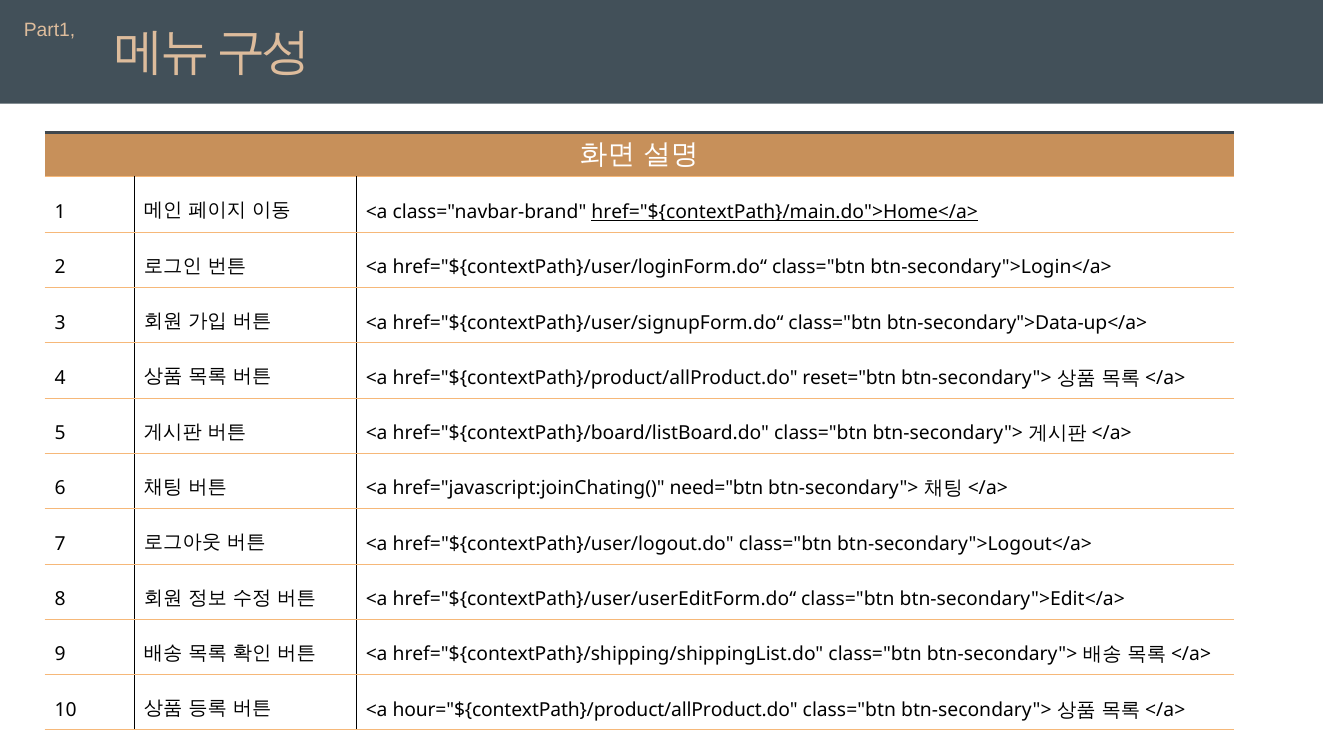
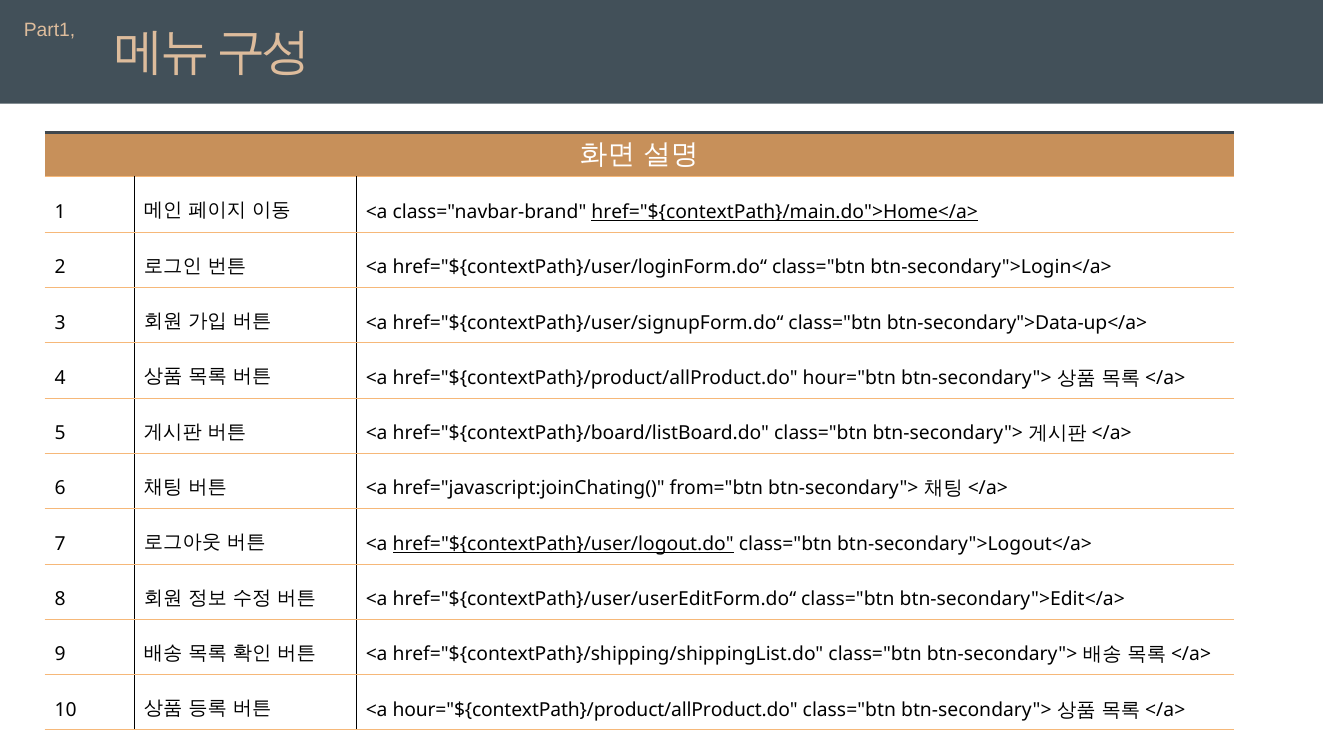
reset="btn: reset="btn -> hour="btn
need="btn: need="btn -> from="btn
href="${contextPath}/user/logout.do underline: none -> present
